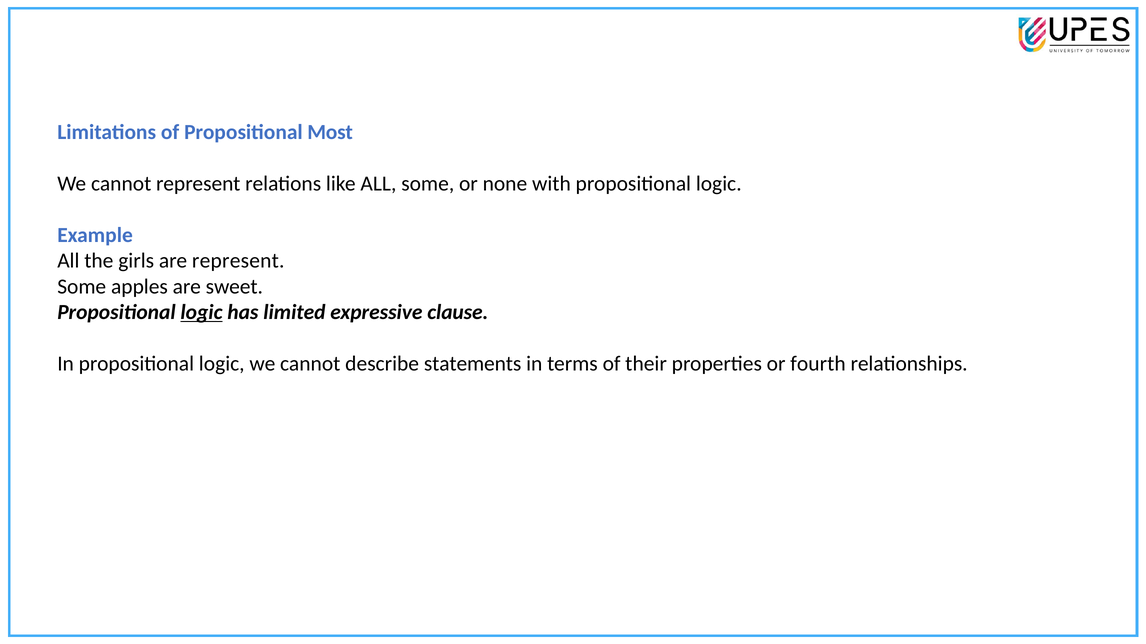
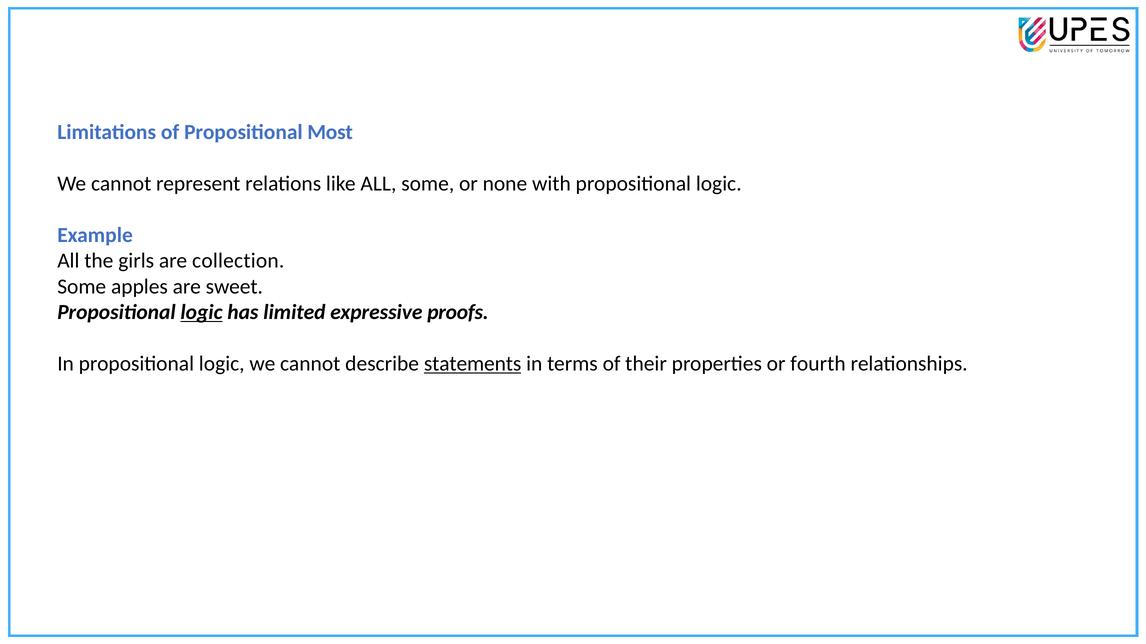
are represent: represent -> collection
clause: clause -> proofs
statements underline: none -> present
